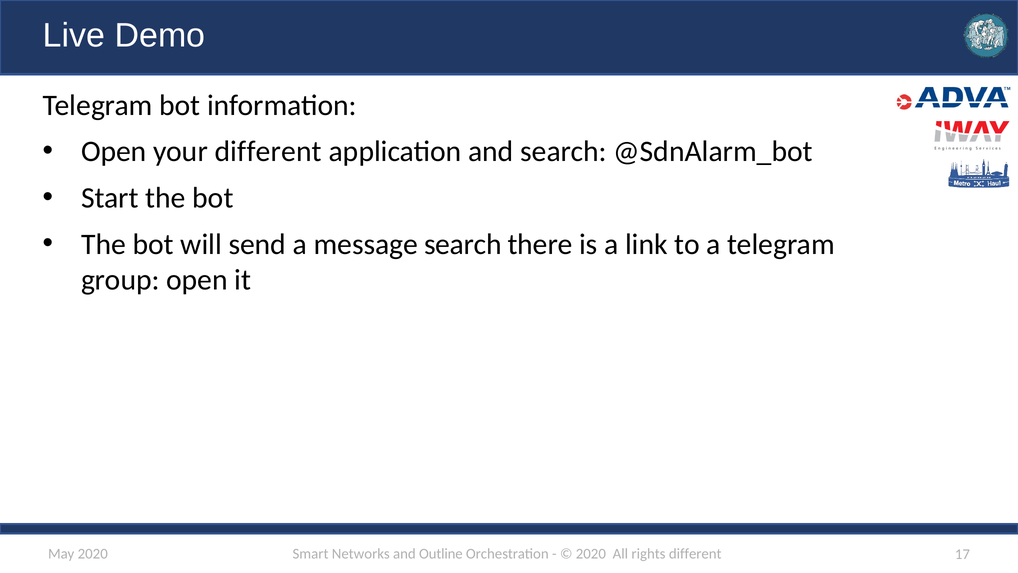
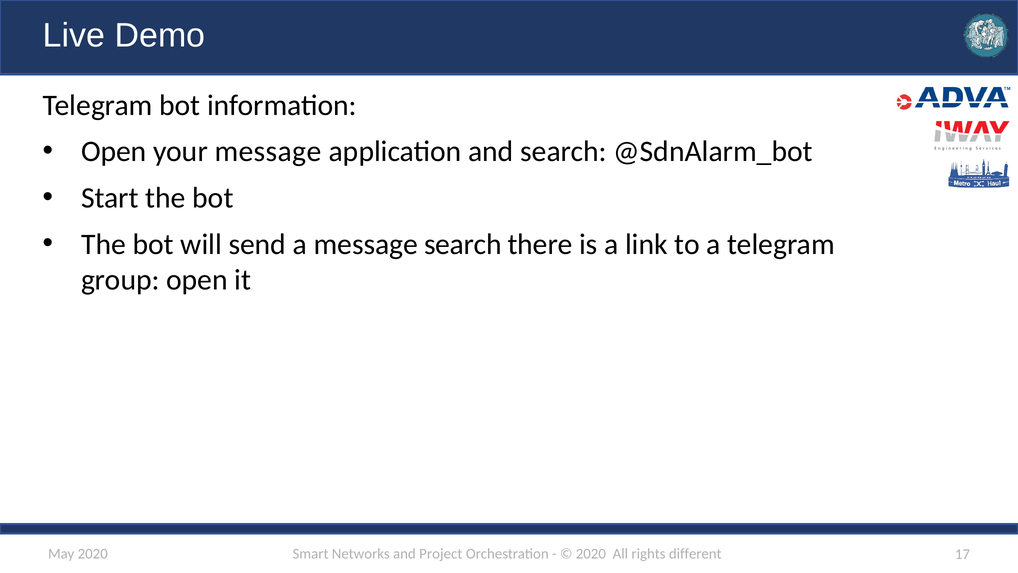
your different: different -> message
Outline: Outline -> Project
